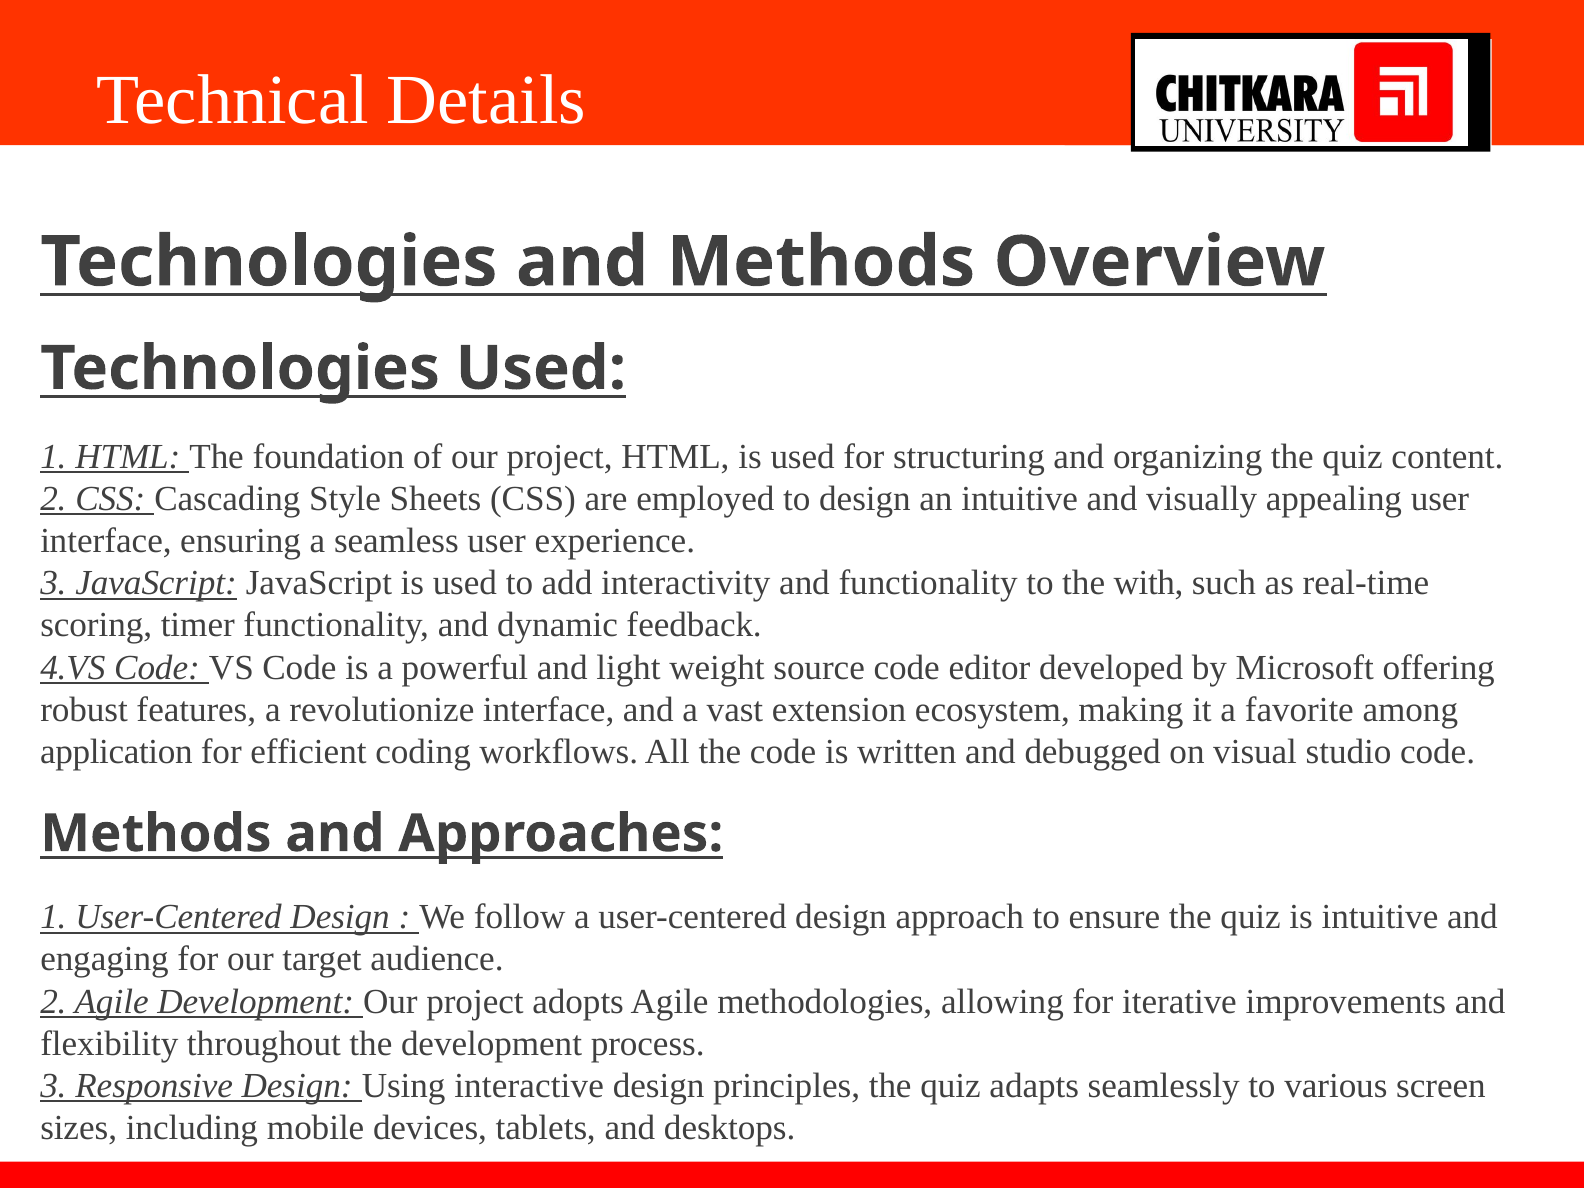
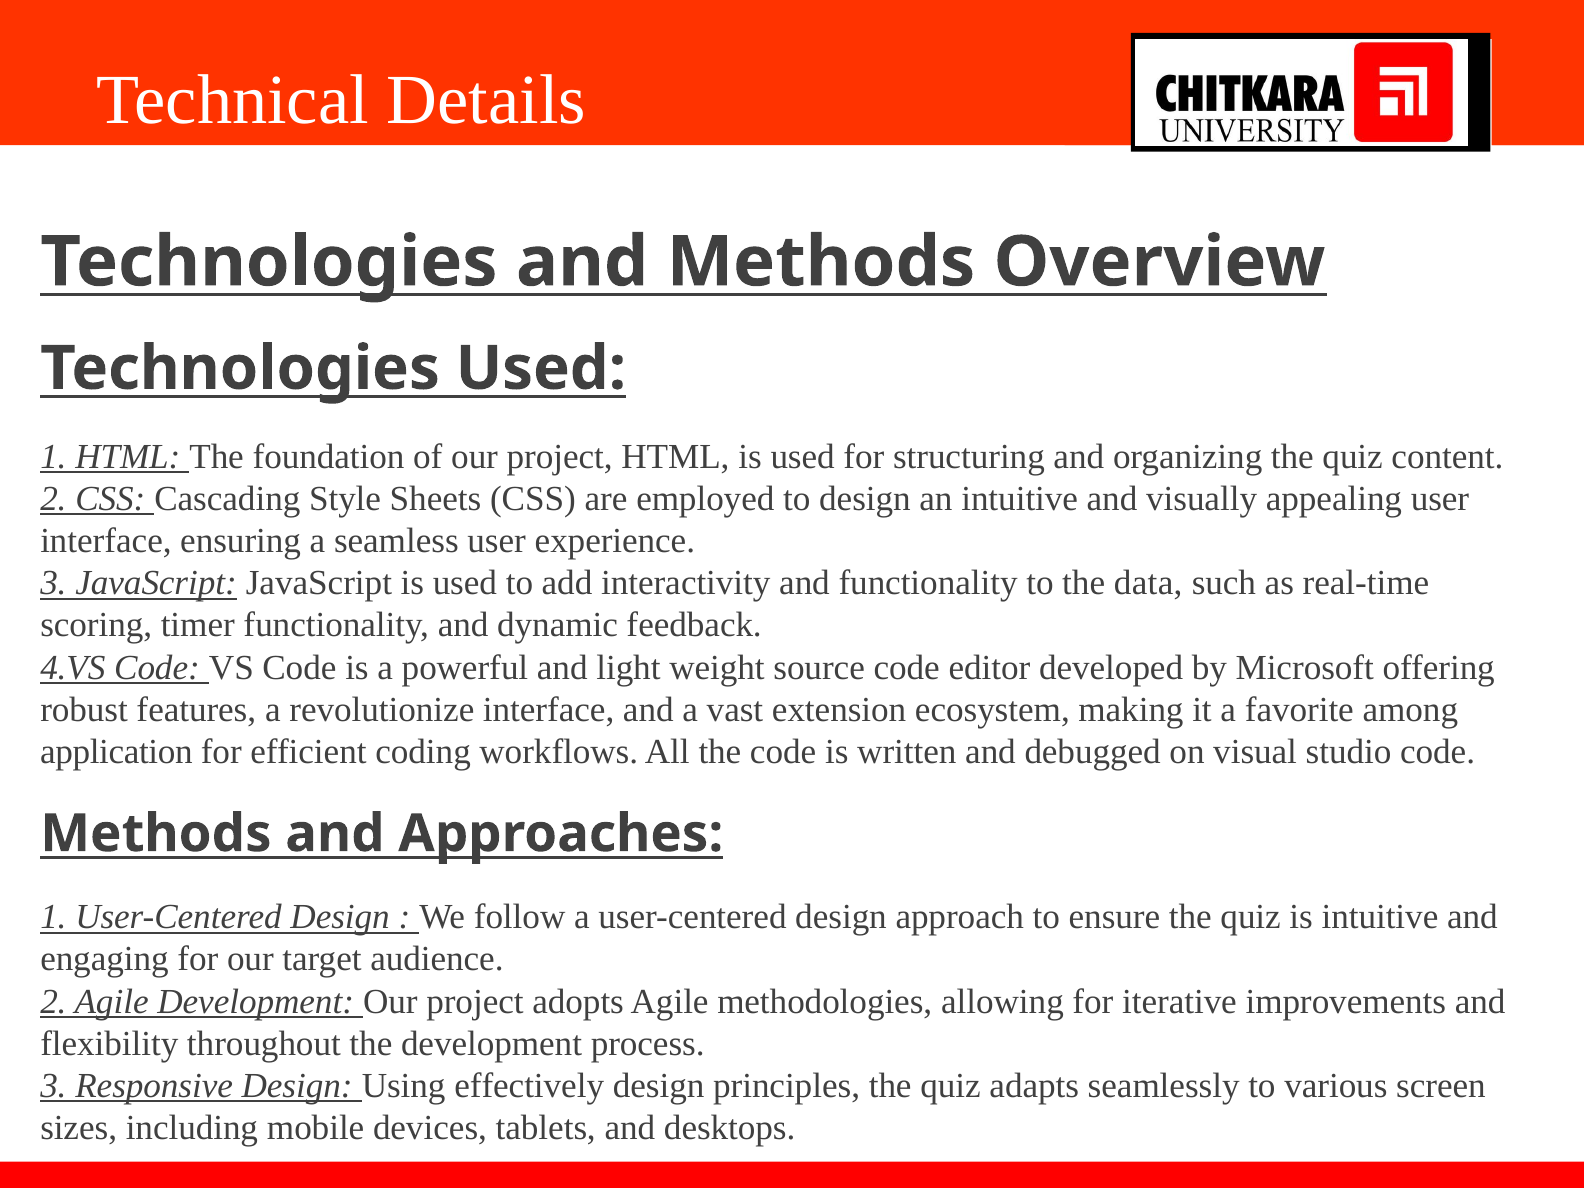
with: with -> data
interactive: interactive -> effectively
